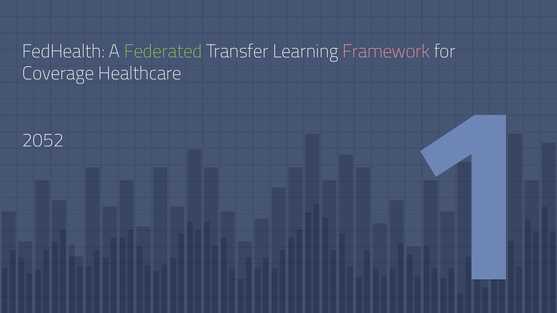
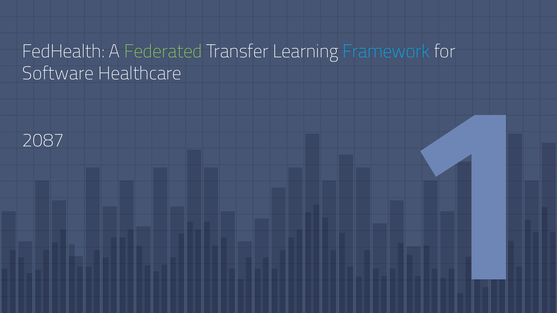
Framework colour: pink -> light blue
Coverage: Coverage -> Software
2052: 2052 -> 2087
